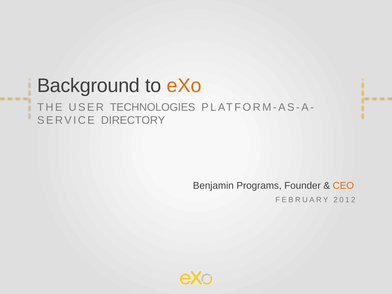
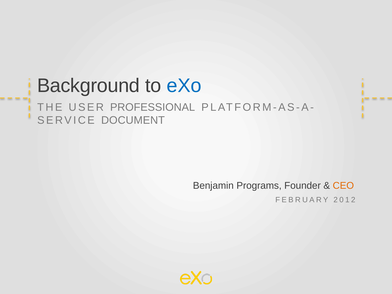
eXo colour: orange -> blue
TECHNOLOGIES: TECHNOLOGIES -> PROFESSIONAL
DIRECTORY: DIRECTORY -> DOCUMENT
